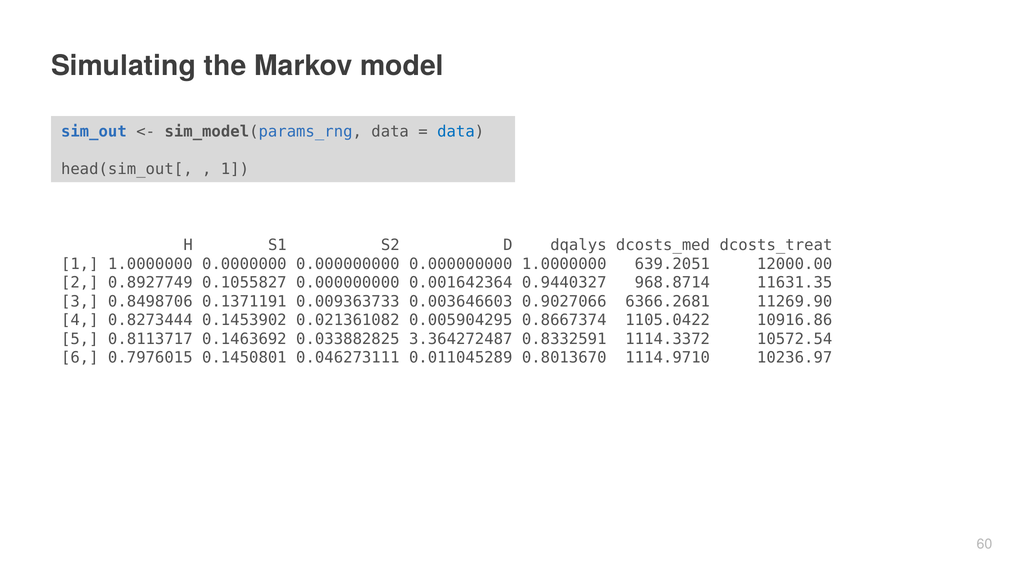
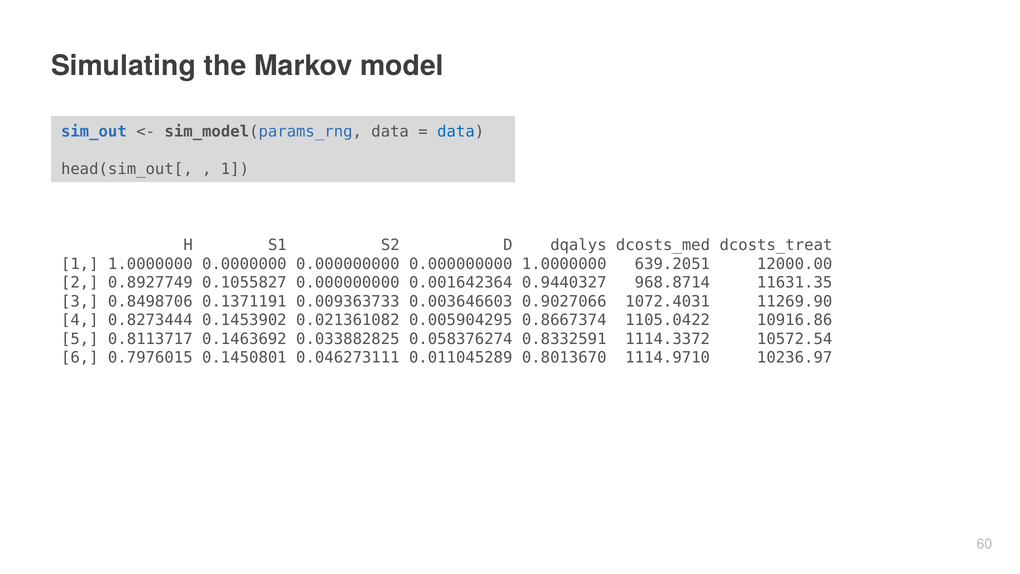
6366.2681: 6366.2681 -> 1072.4031
3.364272487: 3.364272487 -> 0.058376274
